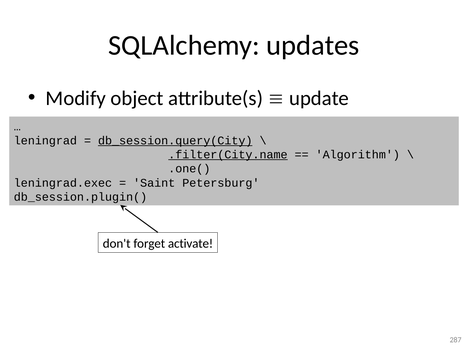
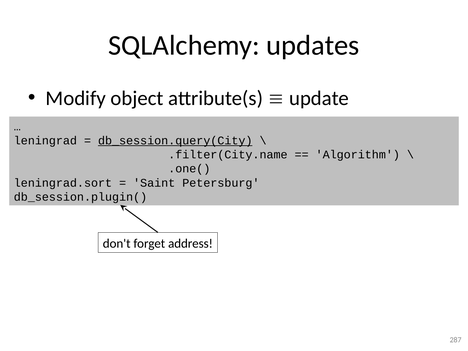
.filter(City.name underline: present -> none
leningrad.exec: leningrad.exec -> leningrad.sort
activate: activate -> address
